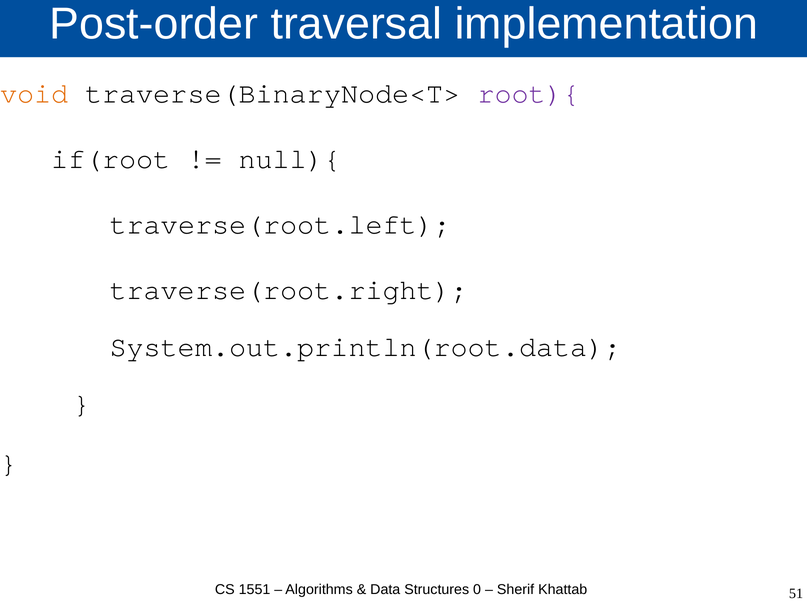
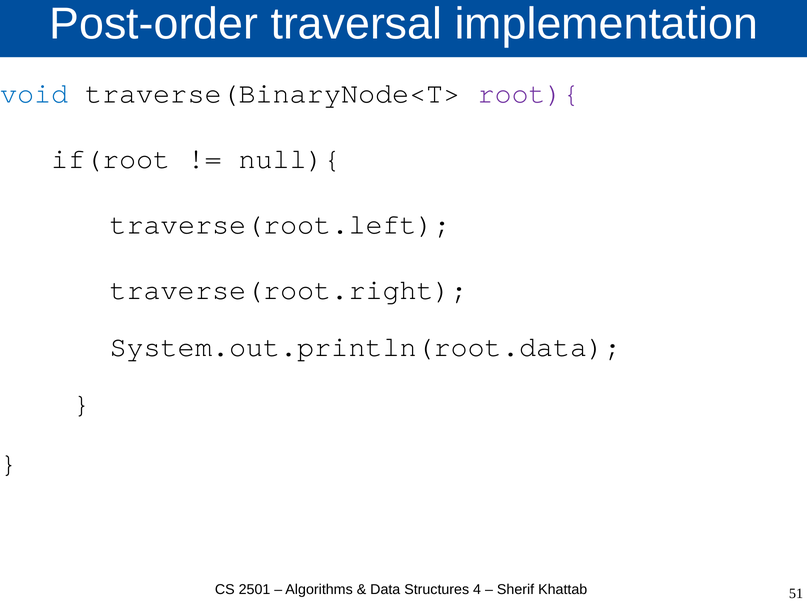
void colour: orange -> blue
1551: 1551 -> 2501
0: 0 -> 4
